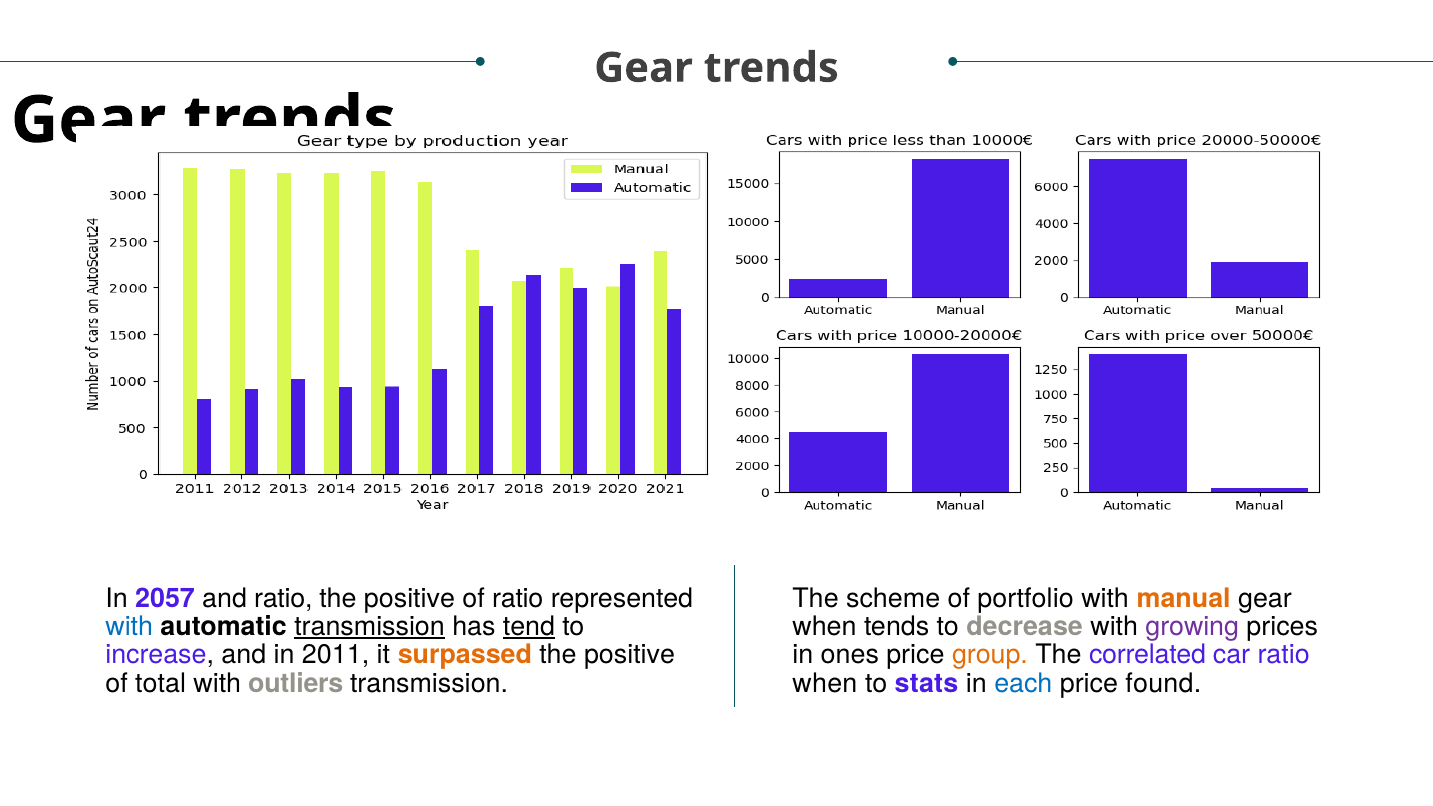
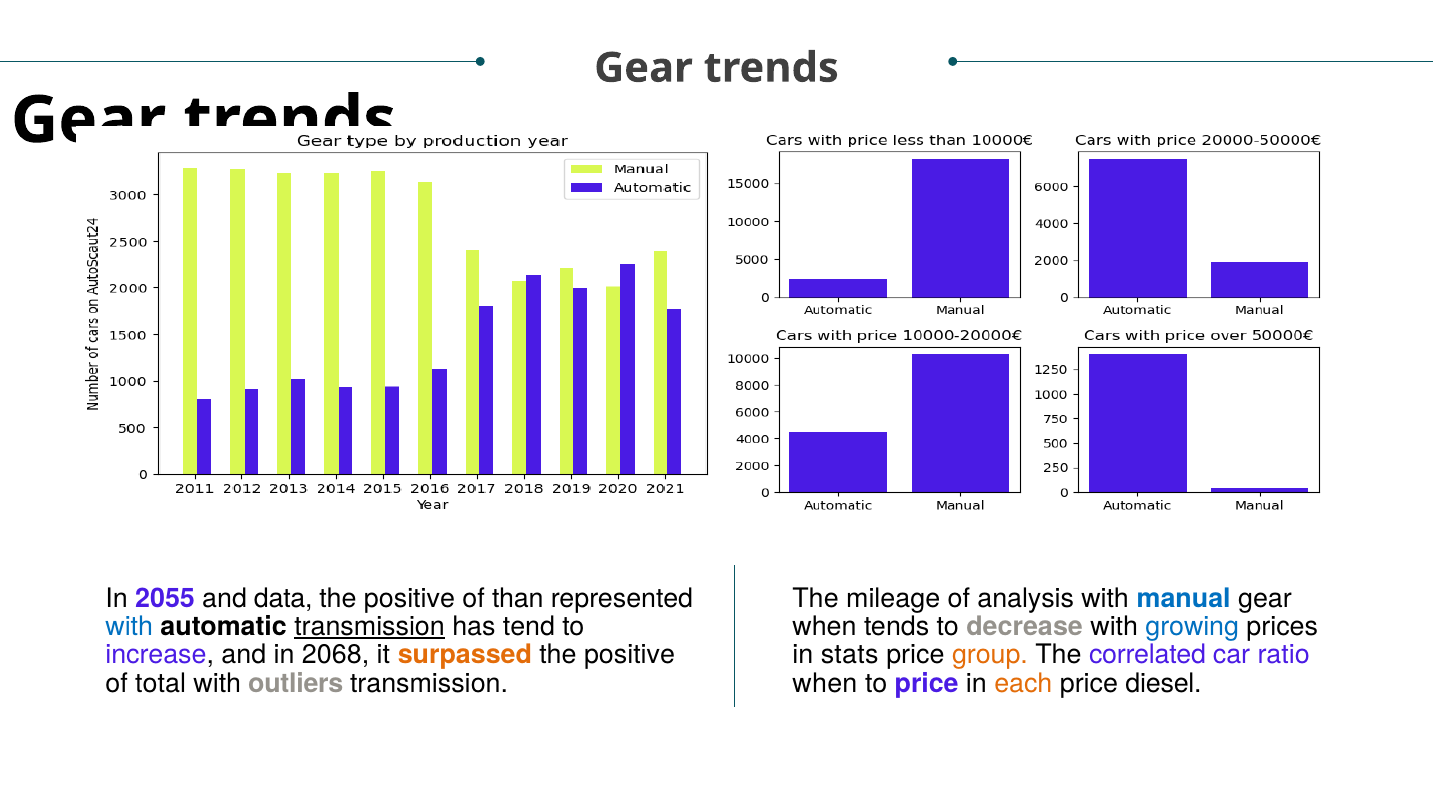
2057: 2057 -> 2055
and ratio: ratio -> data
of ratio: ratio -> than
scheme: scheme -> mileage
portfolio: portfolio -> analysis
manual colour: orange -> blue
tend underline: present -> none
growing colour: purple -> blue
2011: 2011 -> 2068
ones: ones -> stats
to stats: stats -> price
each colour: blue -> orange
found: found -> diesel
